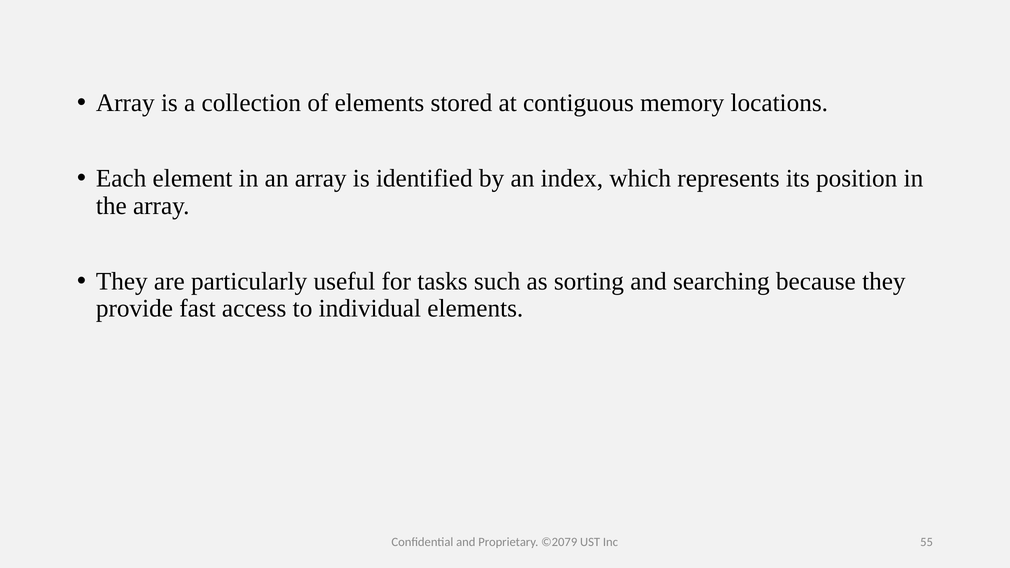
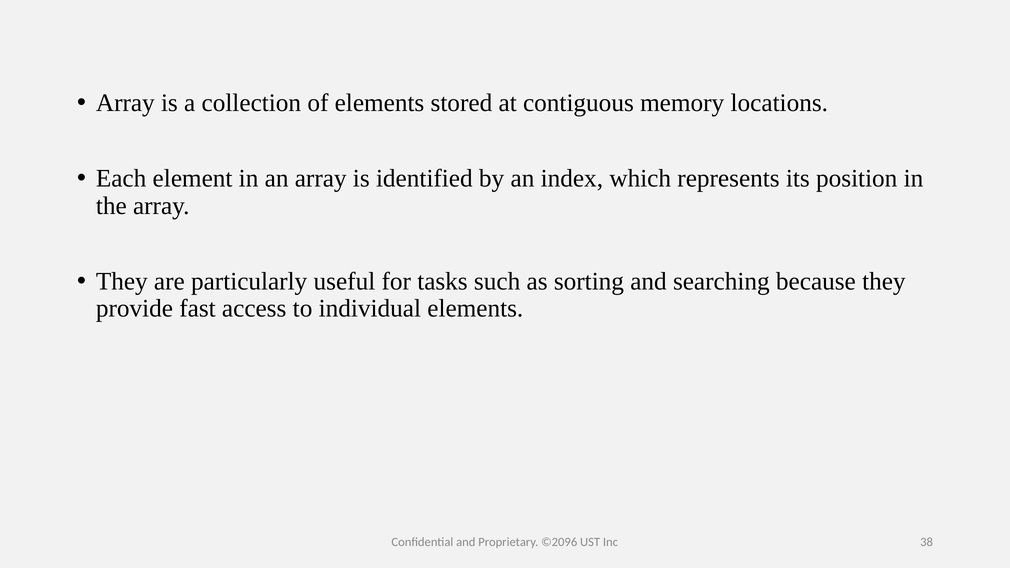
©2079: ©2079 -> ©2096
55: 55 -> 38
